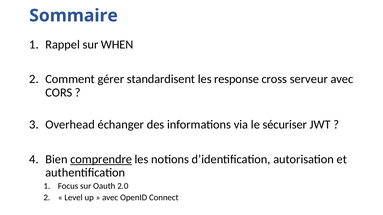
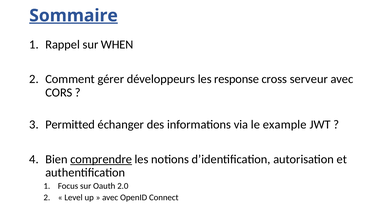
Sommaire underline: none -> present
standardisent: standardisent -> développeurs
Overhead: Overhead -> Permitted
sécuriser: sécuriser -> example
